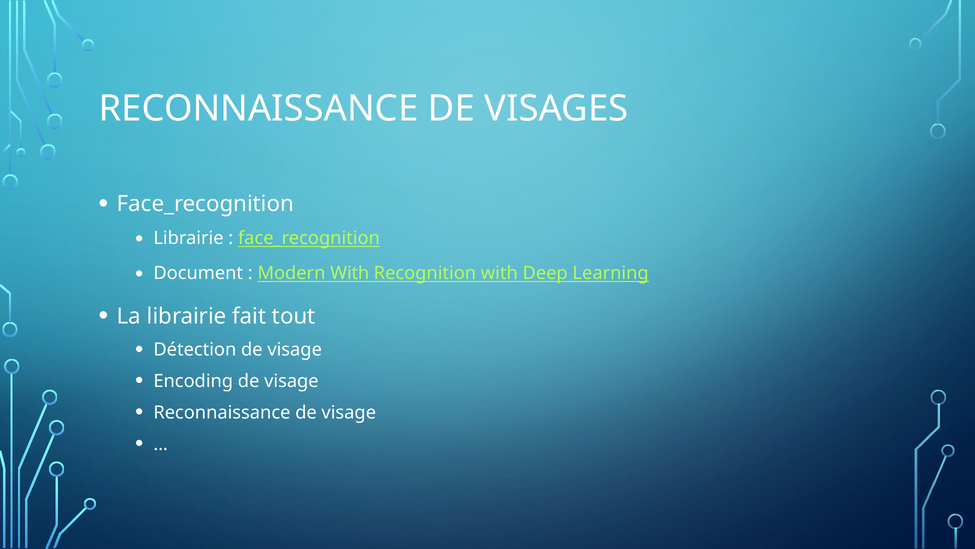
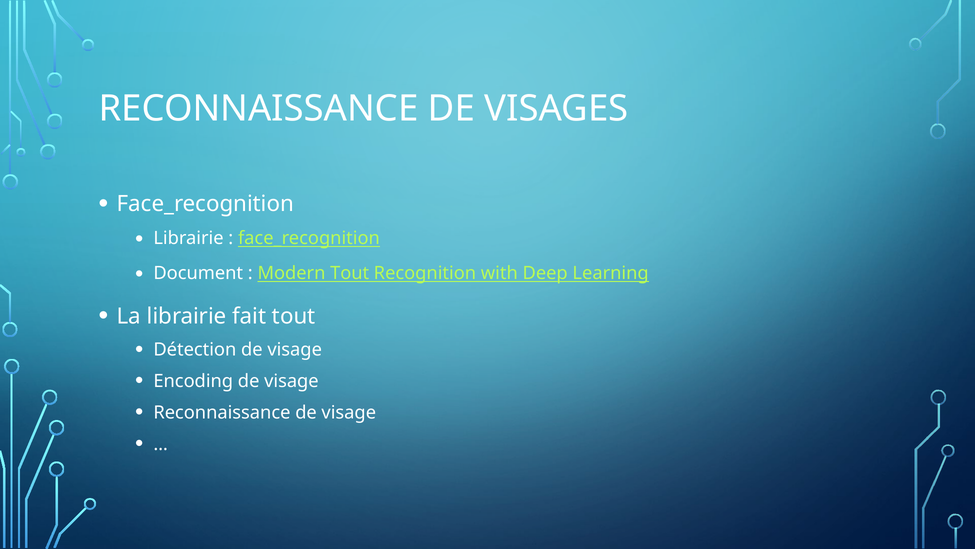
Modern With: With -> Tout
